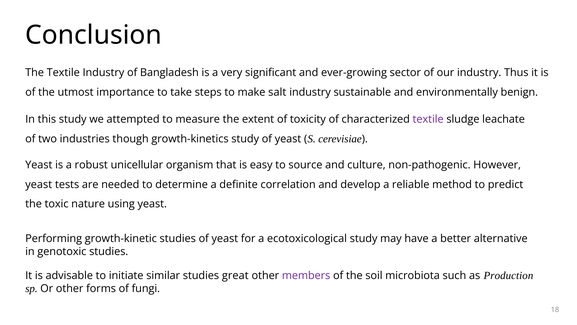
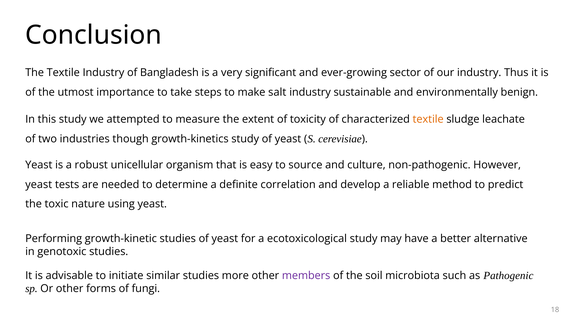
textile at (428, 119) colour: purple -> orange
great: great -> more
Production: Production -> Pathogenic
